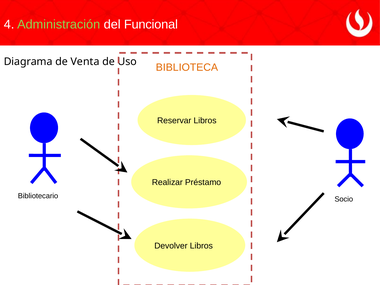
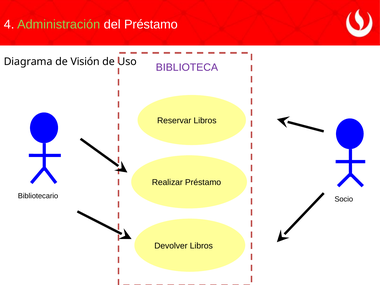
del Funcional: Funcional -> Préstamo
Venta: Venta -> Visión
BIBLIOTECA colour: orange -> purple
